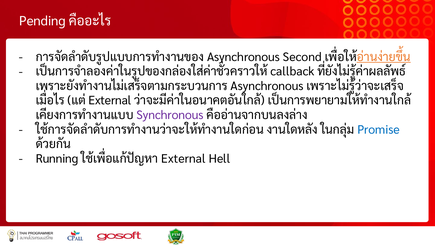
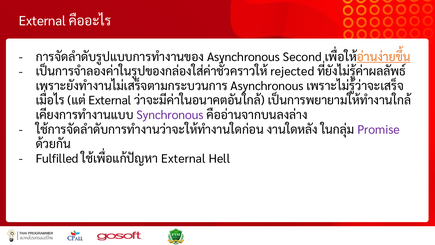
Pending at (42, 21): Pending -> External
callback: callback -> rejected
Promise colour: blue -> purple
Running: Running -> Fulfilled
